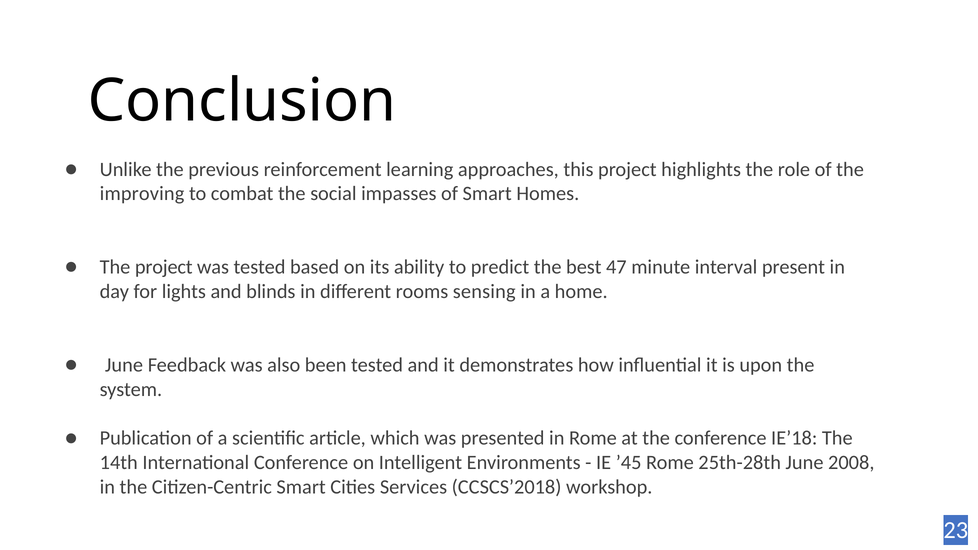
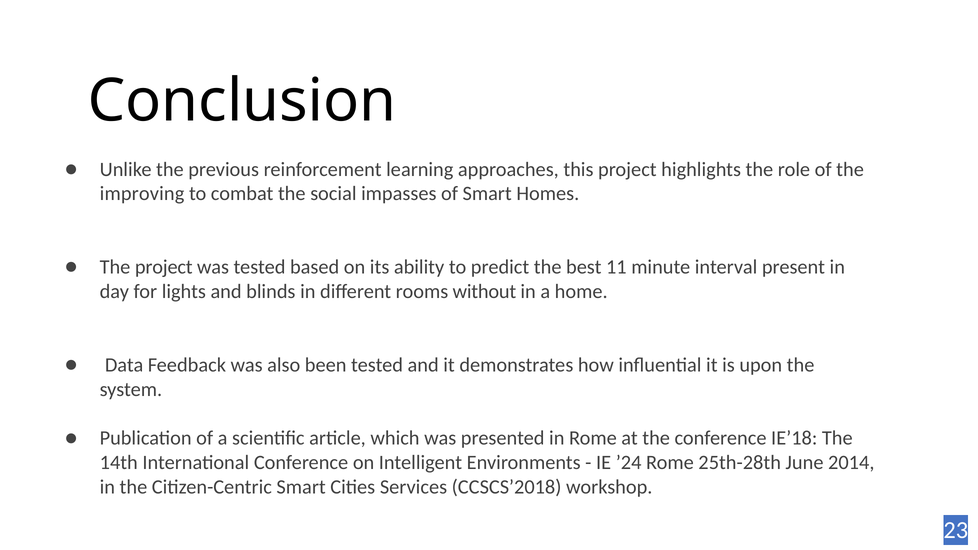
47: 47 -> 11
sensing: sensing -> without
June at (124, 365): June -> Data
’45: ’45 -> ’24
2008: 2008 -> 2014
